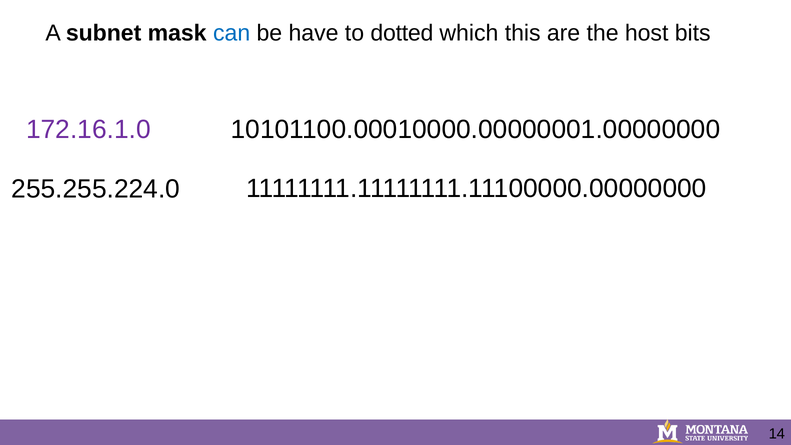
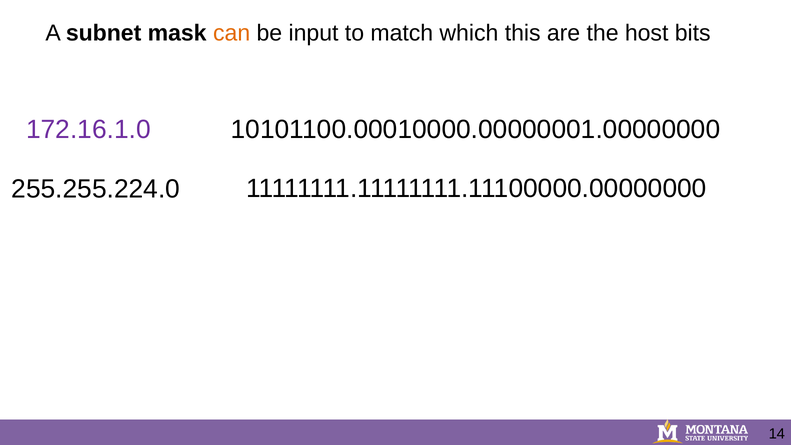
can colour: blue -> orange
have: have -> input
dotted: dotted -> match
